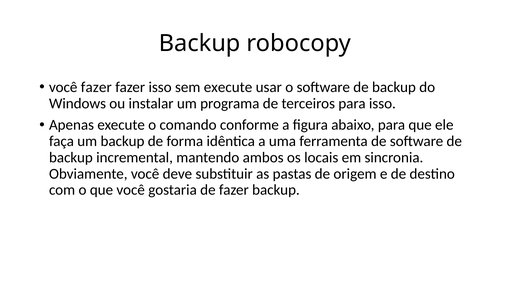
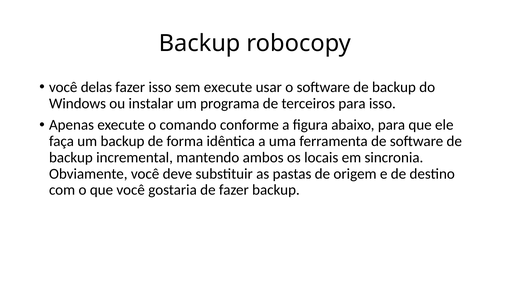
você fazer: fazer -> delas
